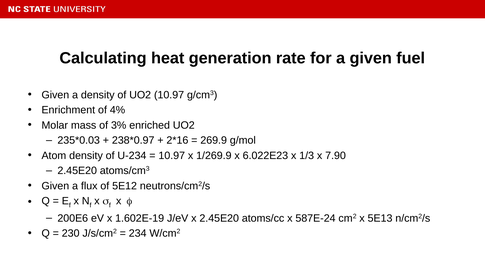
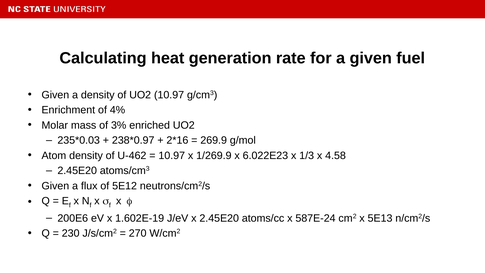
U-234: U-234 -> U-462
7.90: 7.90 -> 4.58
234: 234 -> 270
